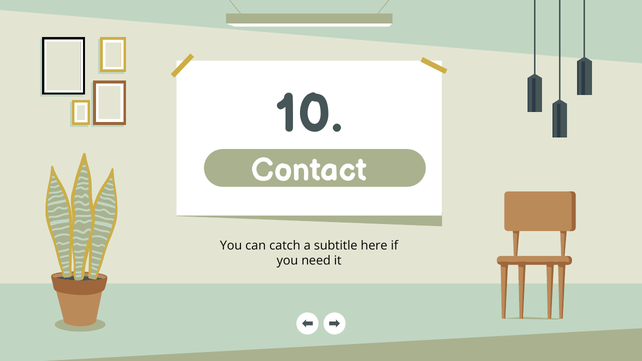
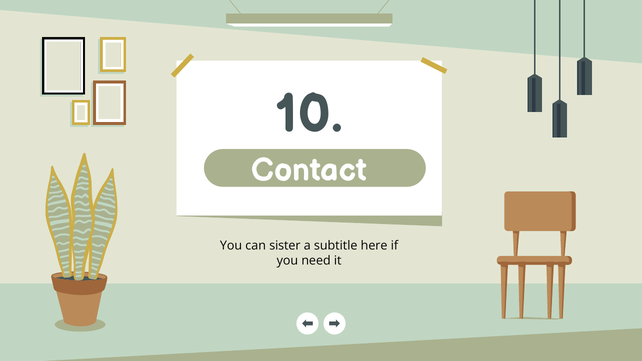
catch: catch -> sister
